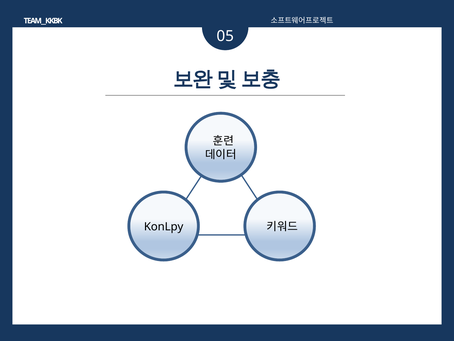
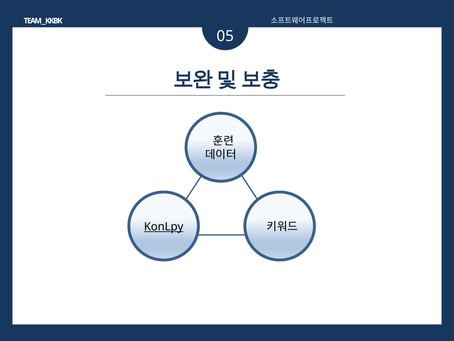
KonLpy underline: none -> present
